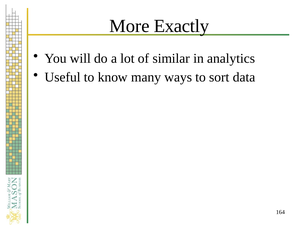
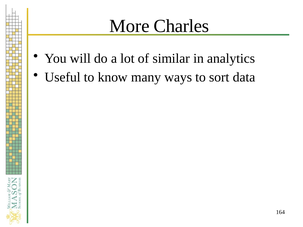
Exactly: Exactly -> Charles
